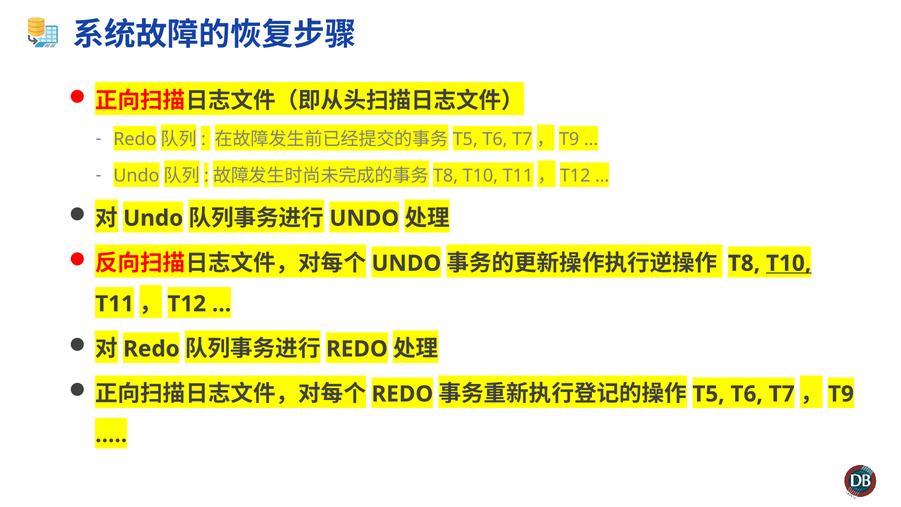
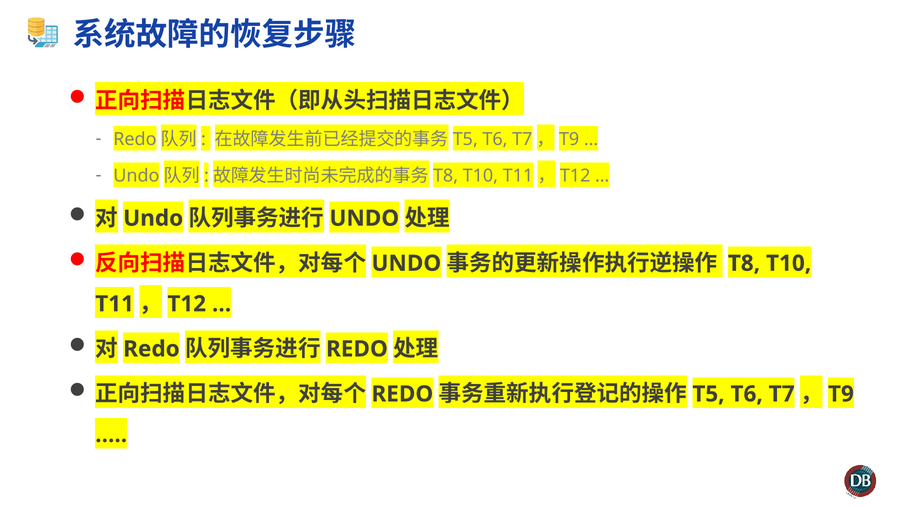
T10 at (789, 263) underline: present -> none
